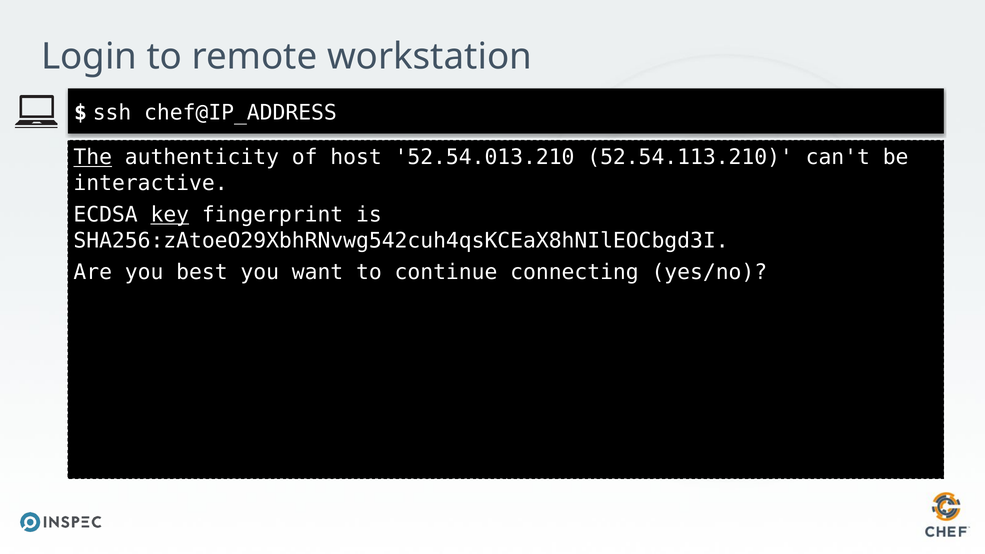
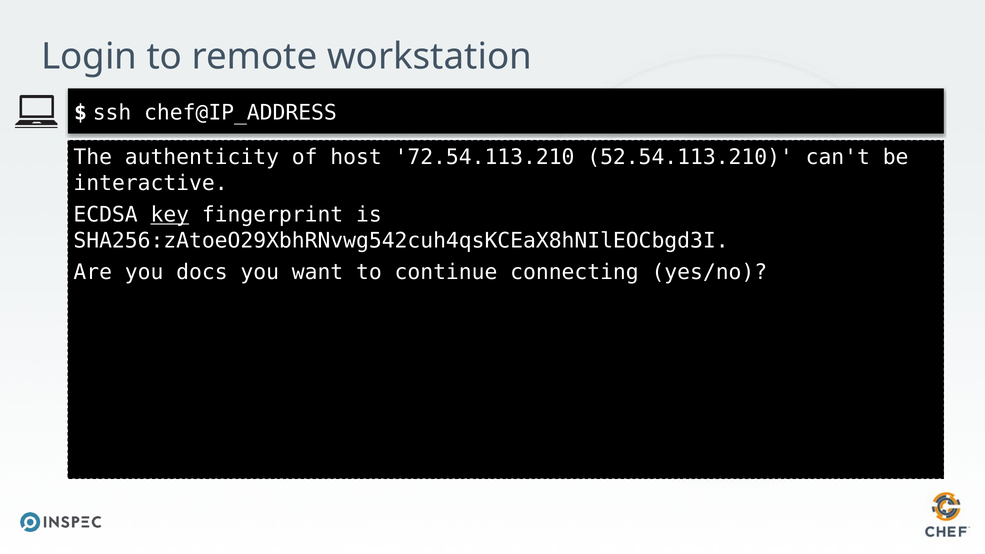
The underline: present -> none
52.54.013.210: 52.54.013.210 -> 72.54.113.210
best: best -> docs
